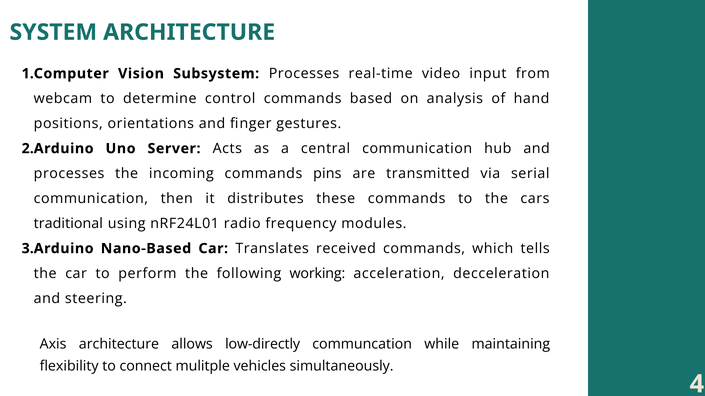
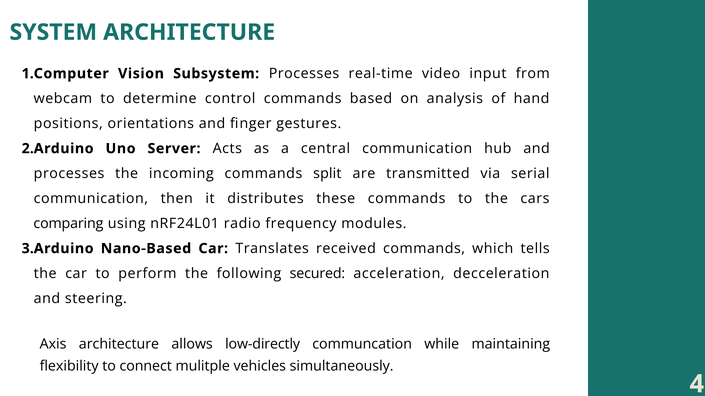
pins: pins -> split
traditional: traditional -> comparing
working: working -> secured
